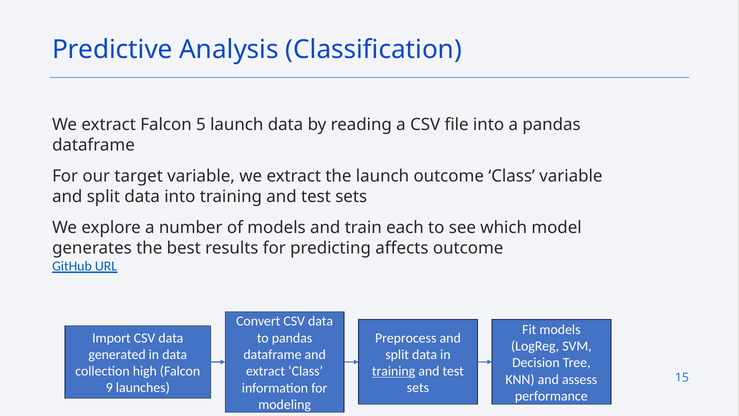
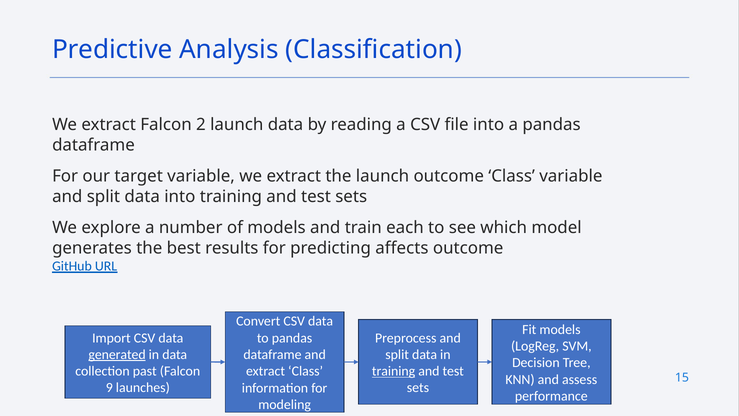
5: 5 -> 2
generated underline: none -> present
high: high -> past
